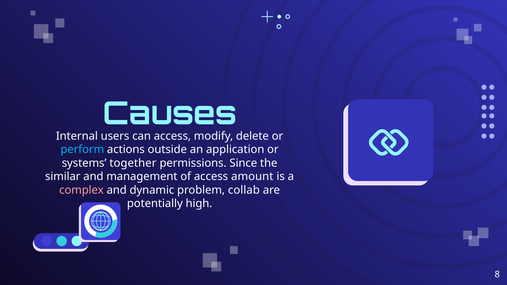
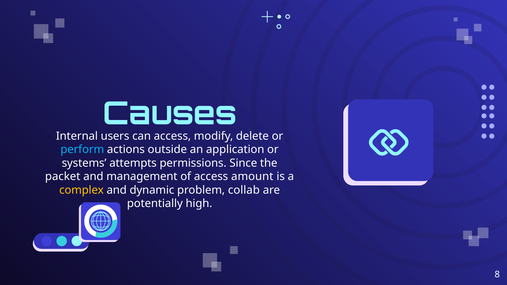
together: together -> attempts
similar: similar -> packet
complex colour: pink -> yellow
